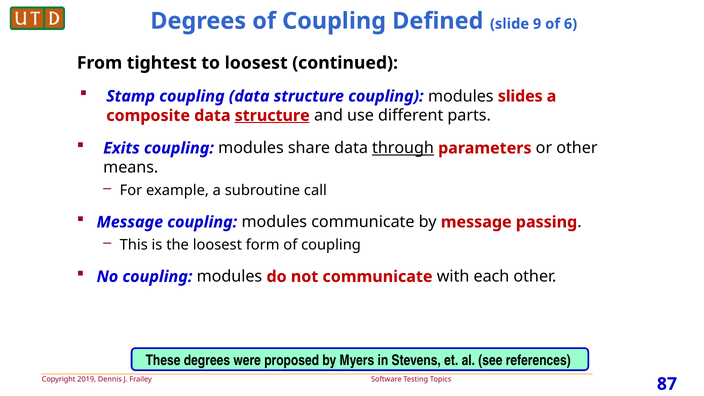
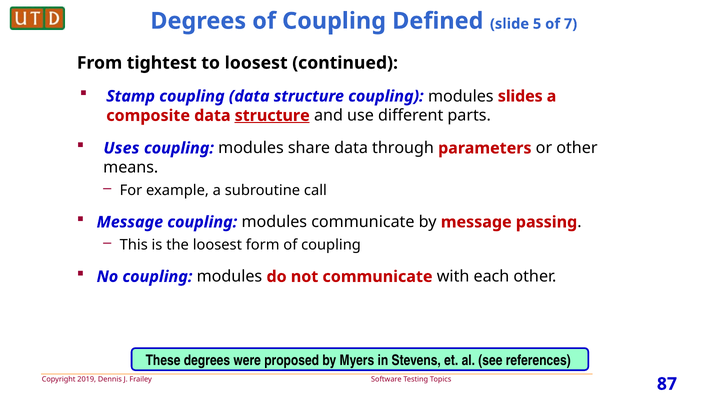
9: 9 -> 5
6: 6 -> 7
Exits: Exits -> Uses
through underline: present -> none
